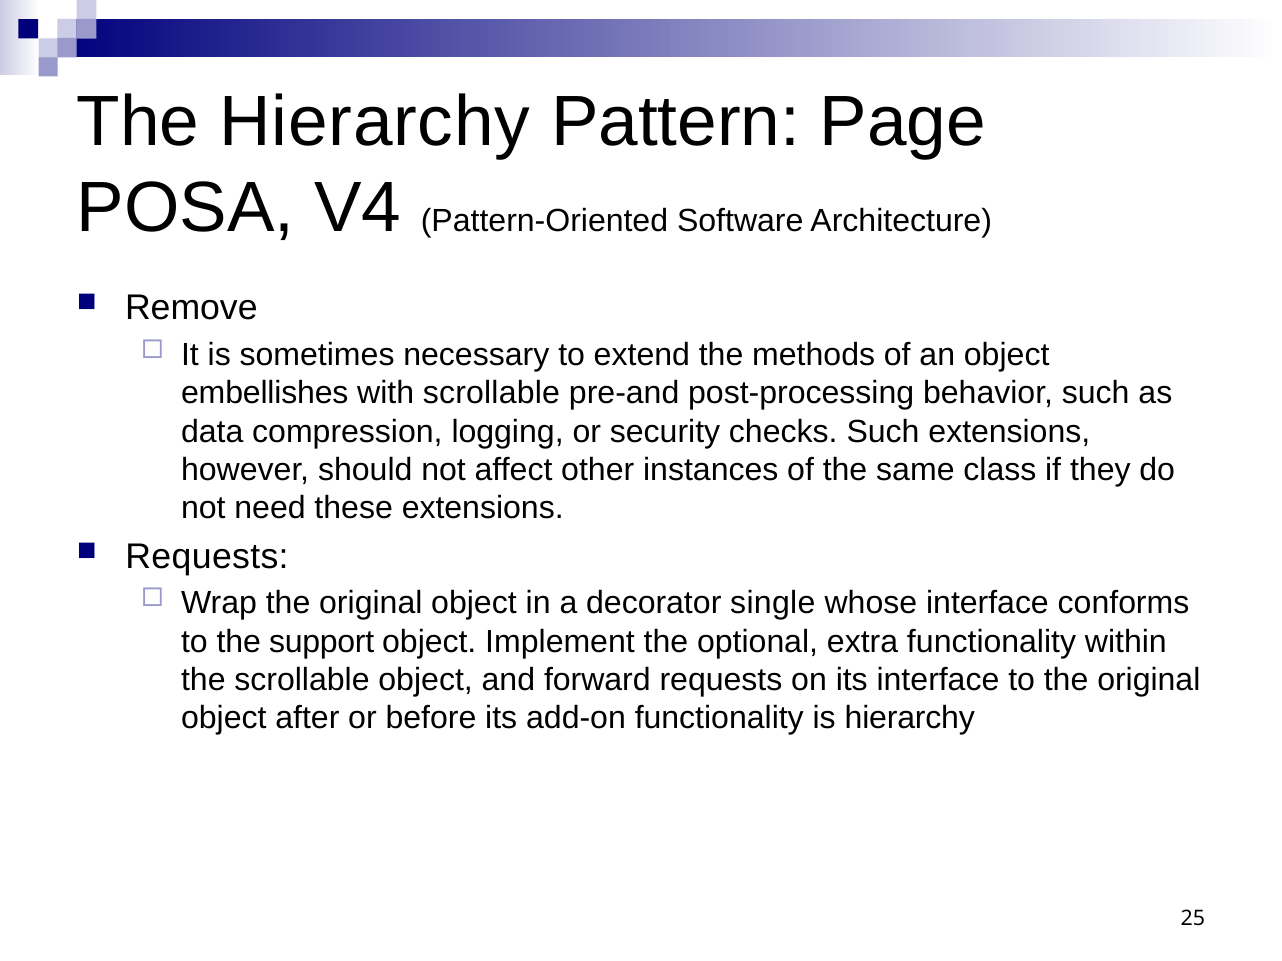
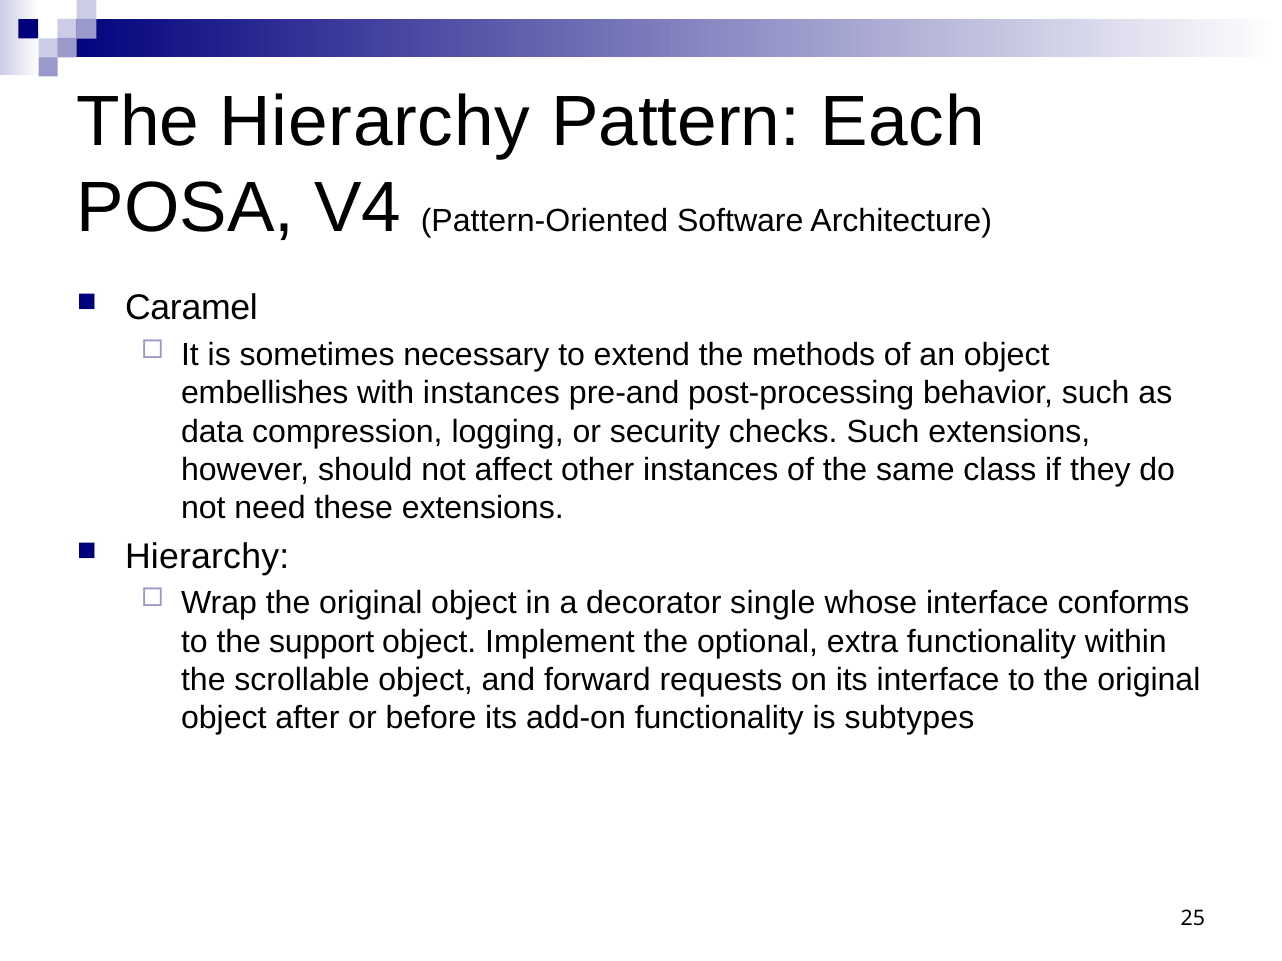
Page: Page -> Each
Remove: Remove -> Caramel
with scrollable: scrollable -> instances
Requests at (207, 557): Requests -> Hierarchy
is hierarchy: hierarchy -> subtypes
